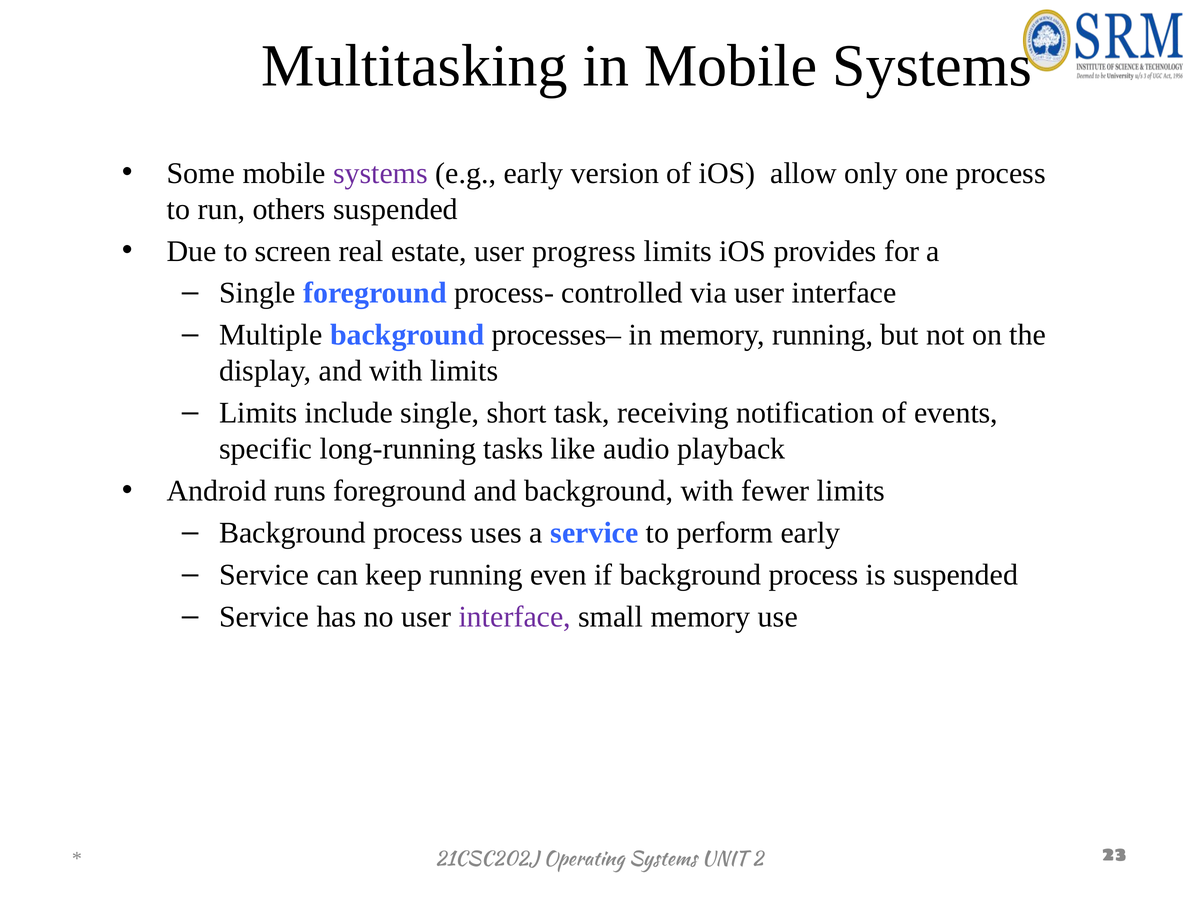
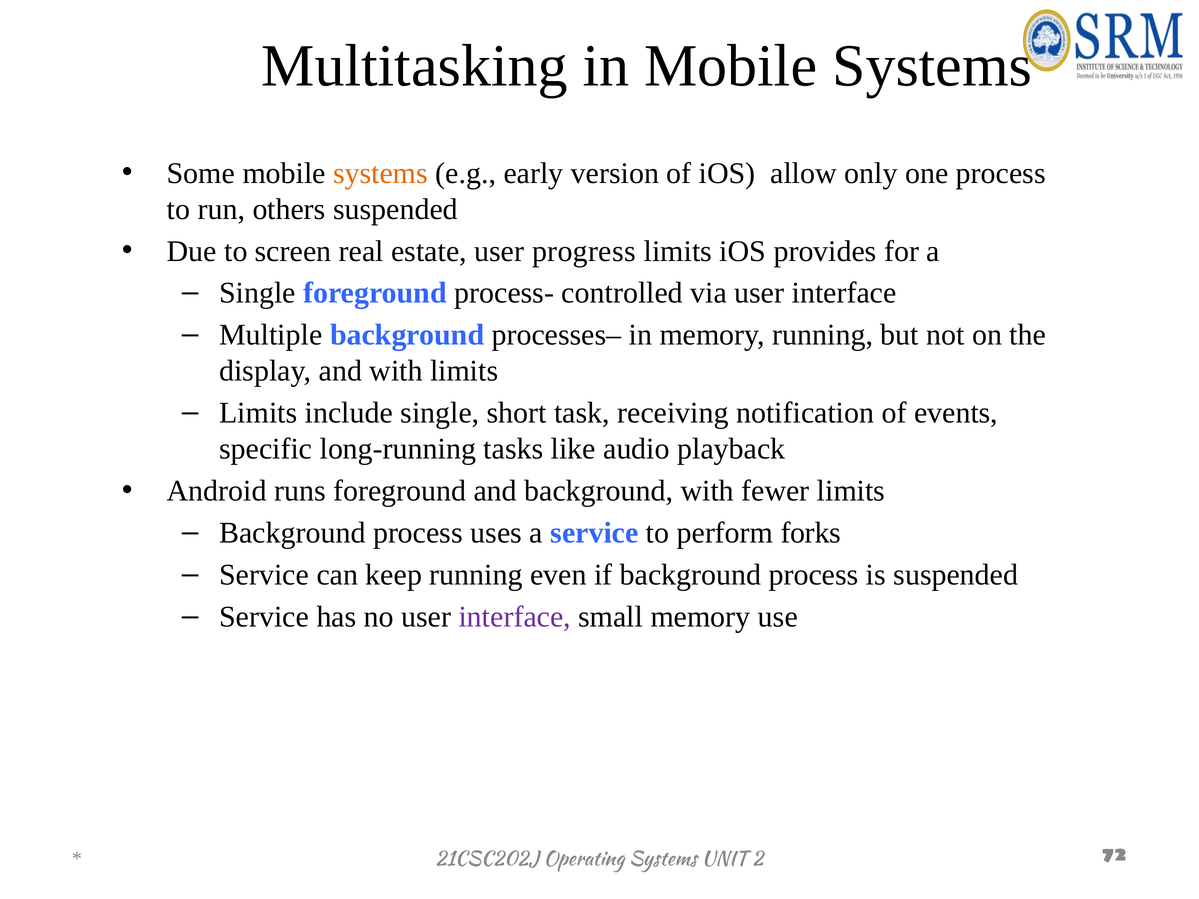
systems at (381, 173) colour: purple -> orange
perform early: early -> forks
23: 23 -> 72
